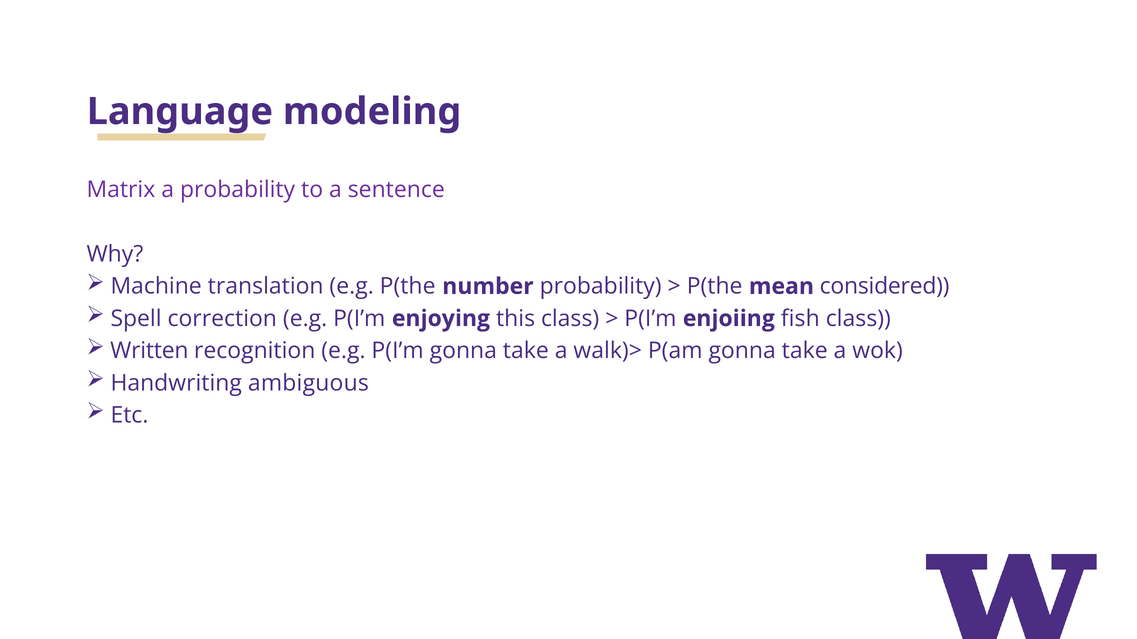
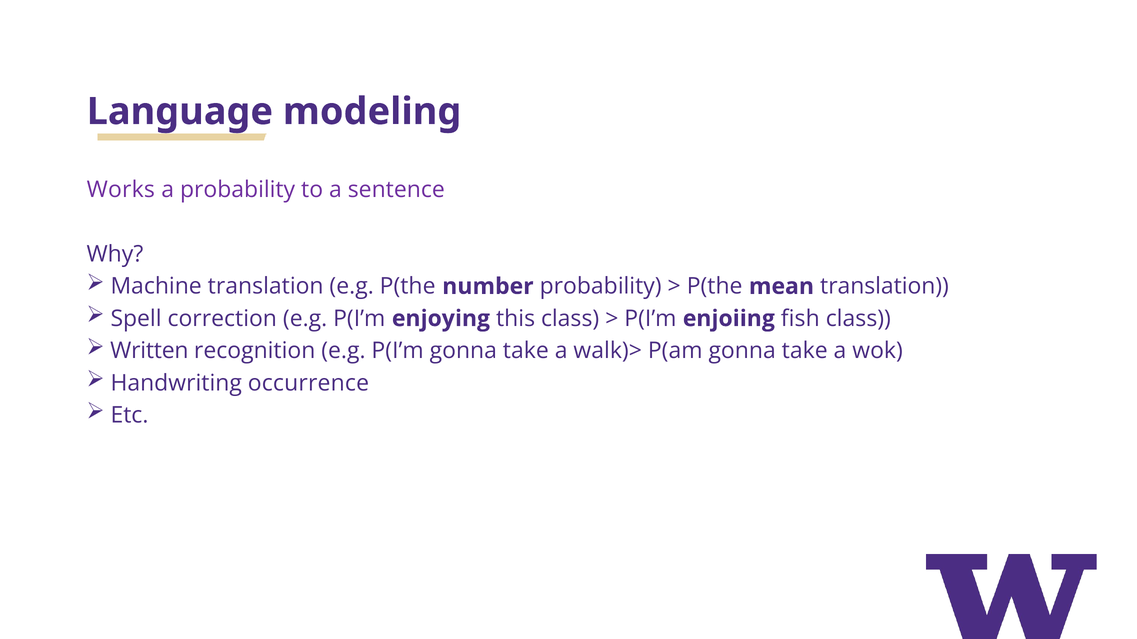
Matrix: Matrix -> Works
mean considered: considered -> translation
ambiguous: ambiguous -> occurrence
